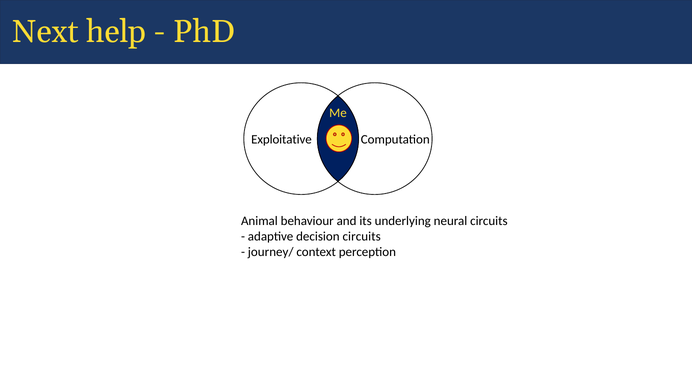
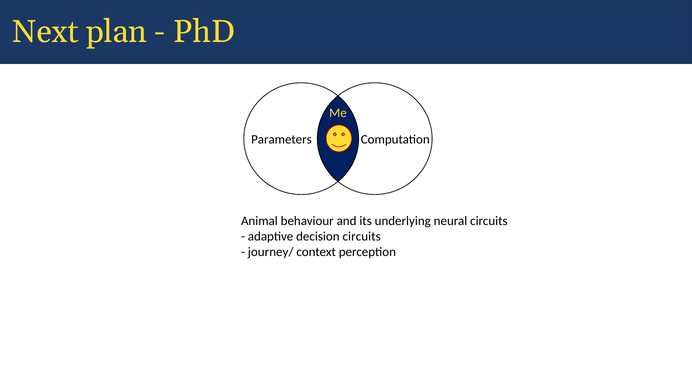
help: help -> plan
Exploitative: Exploitative -> Parameters
